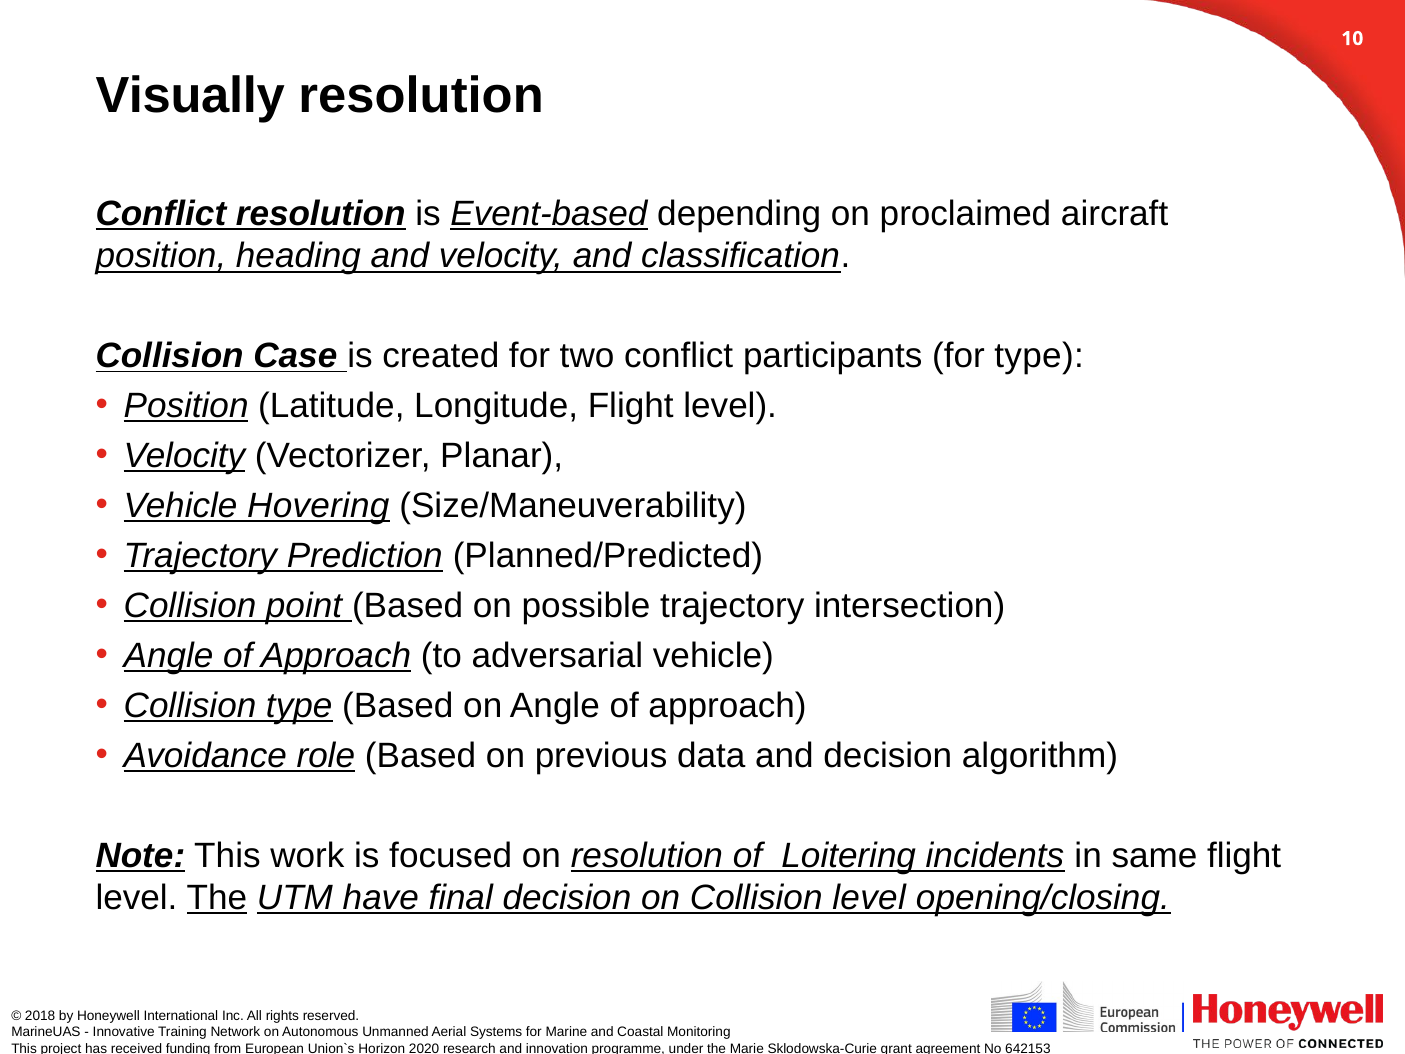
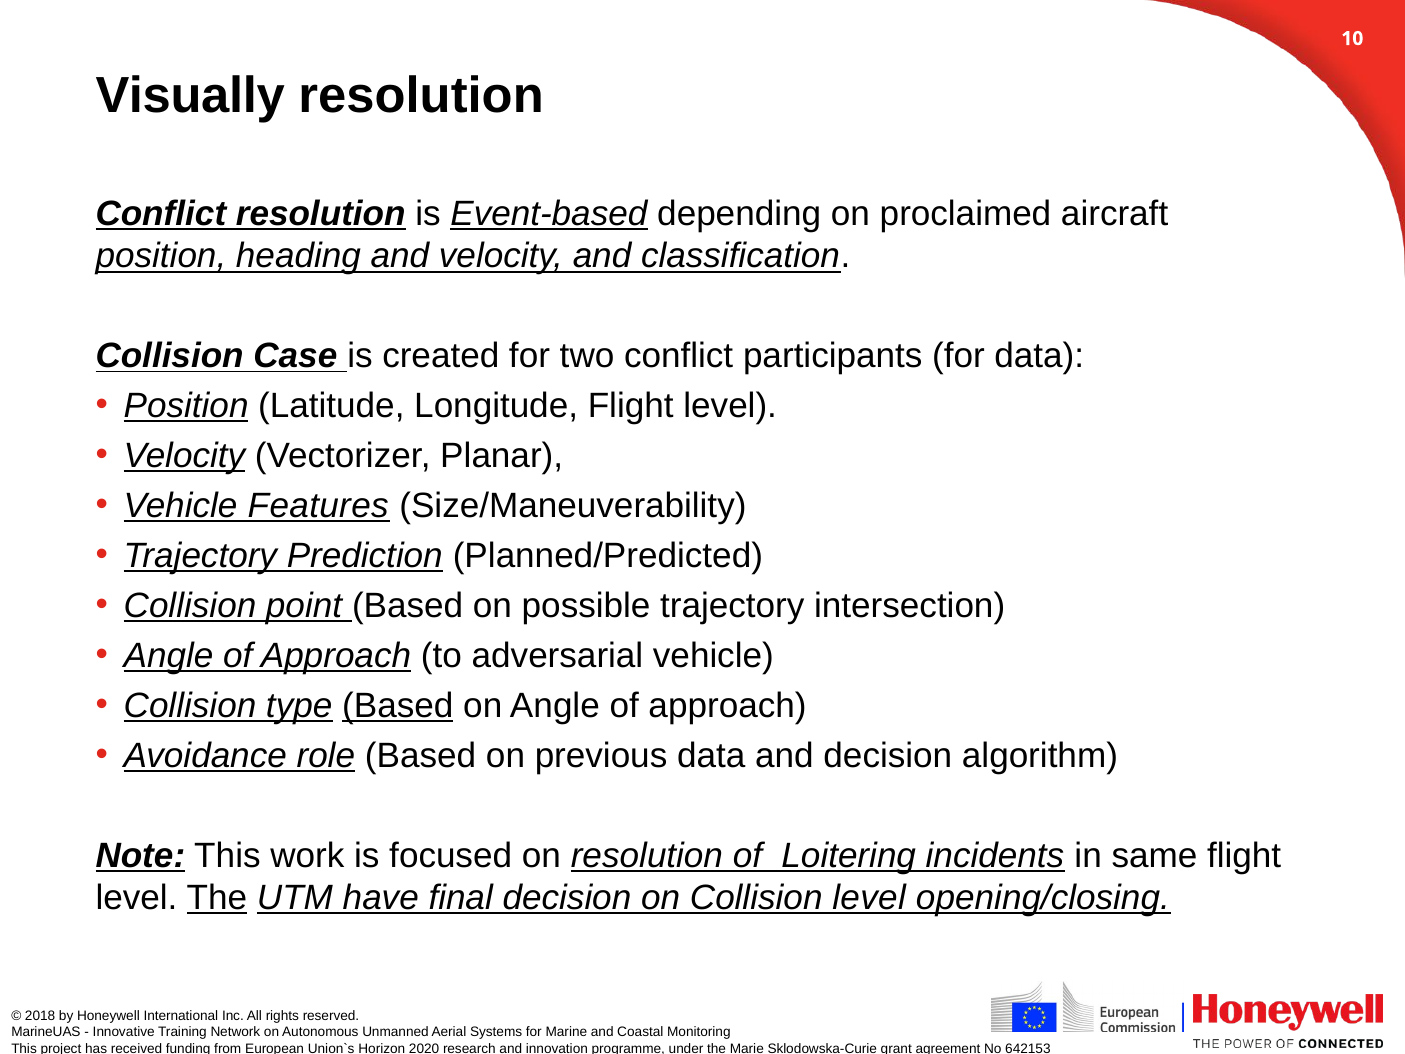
for type: type -> data
Hovering: Hovering -> Features
Based at (398, 706) underline: none -> present
